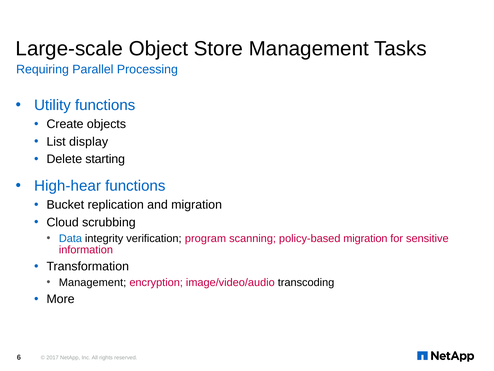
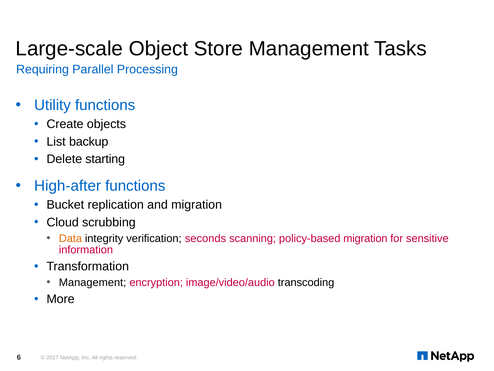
display: display -> backup
High-hear: High-hear -> High-after
Data colour: blue -> orange
program: program -> seconds
